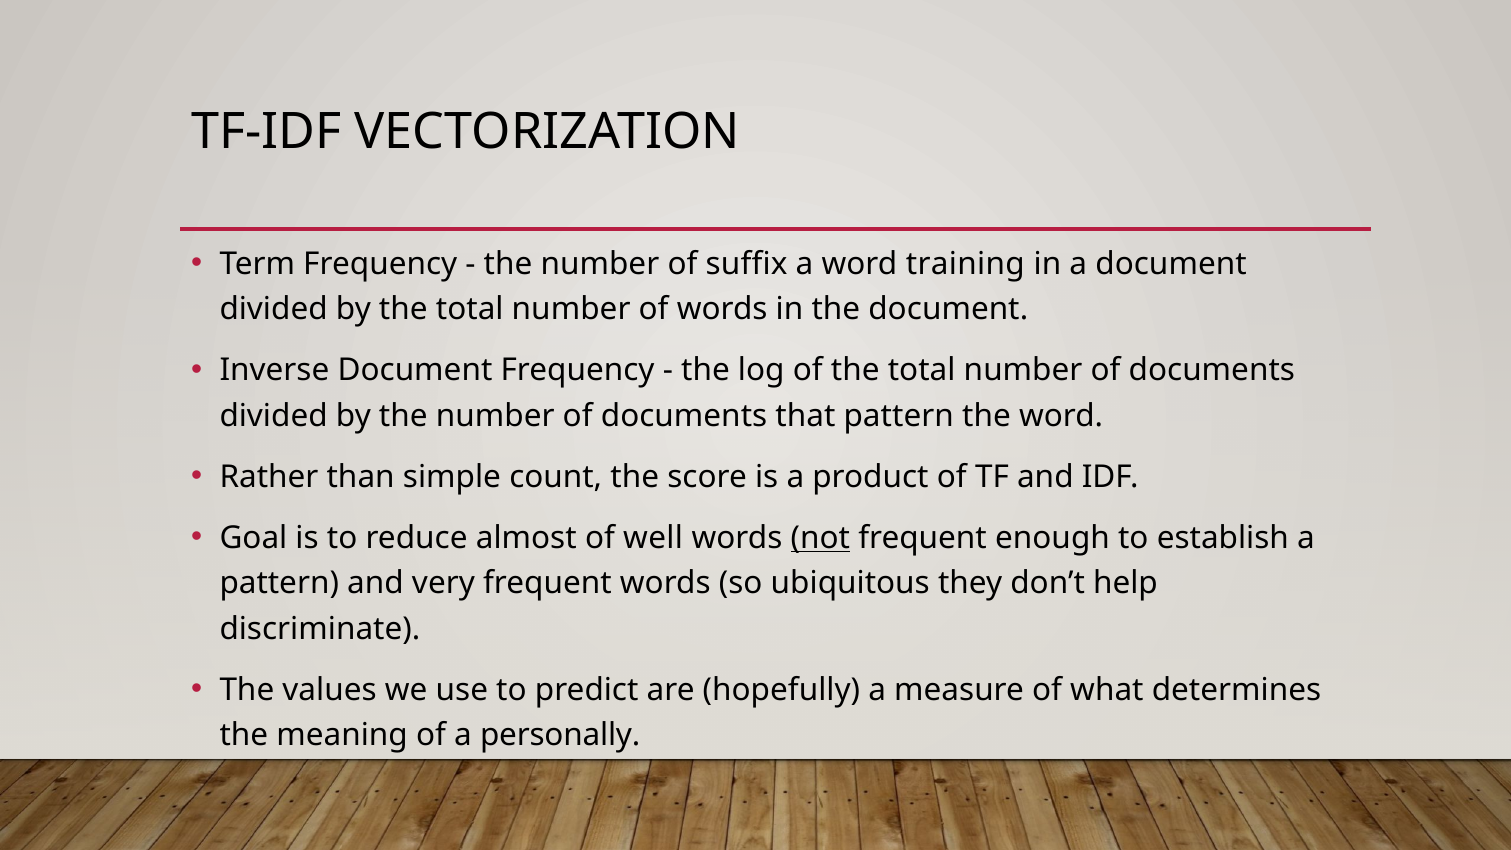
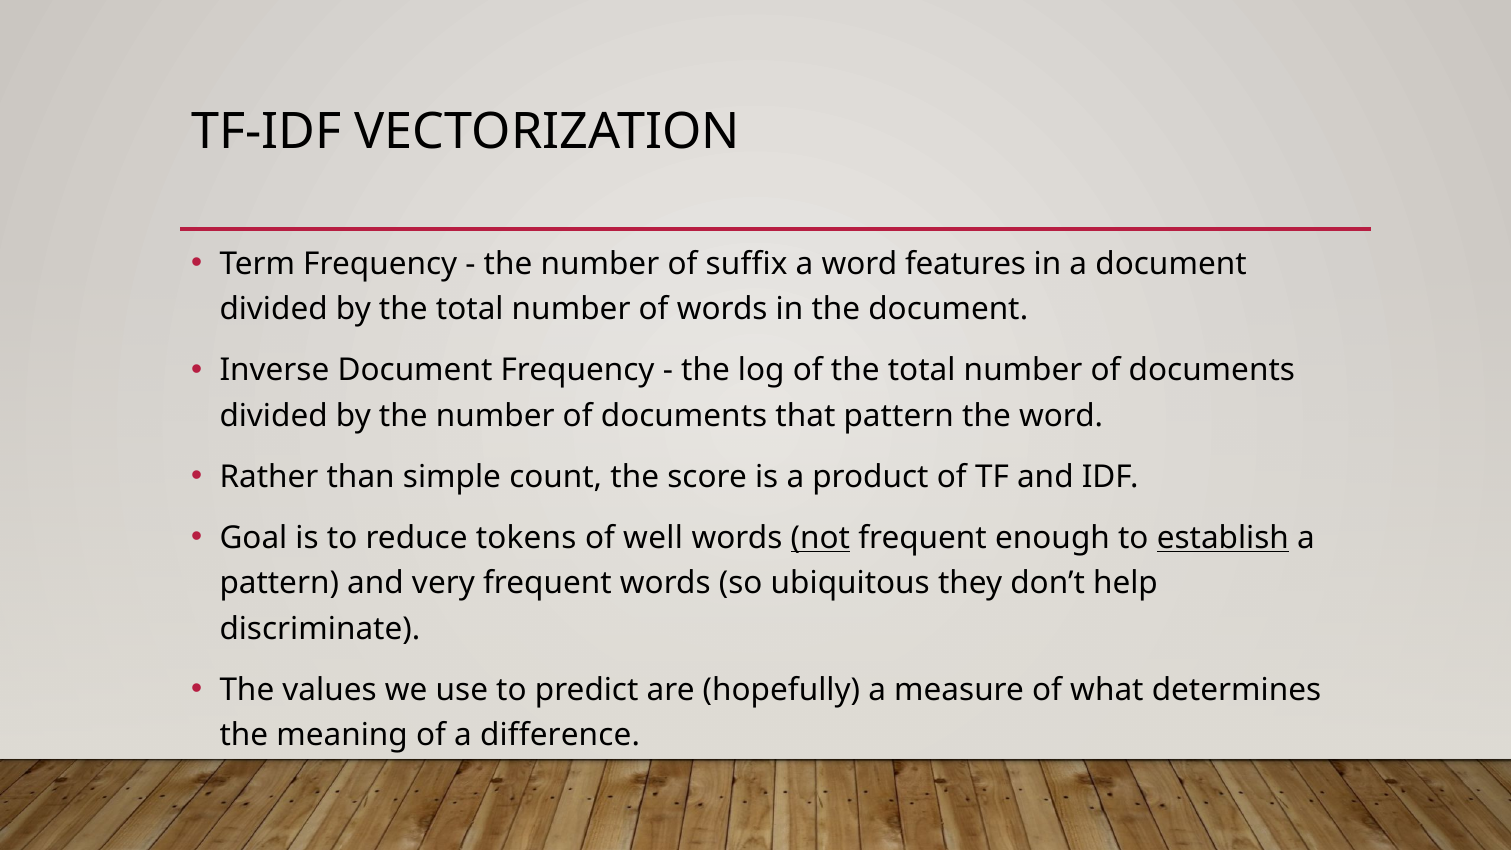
training: training -> features
almost: almost -> tokens
establish underline: none -> present
personally: personally -> difference
